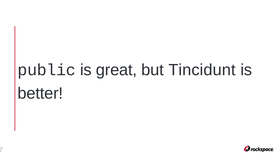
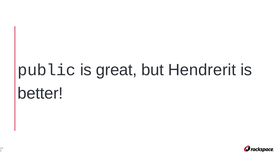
Tincidunt: Tincidunt -> Hendrerit
